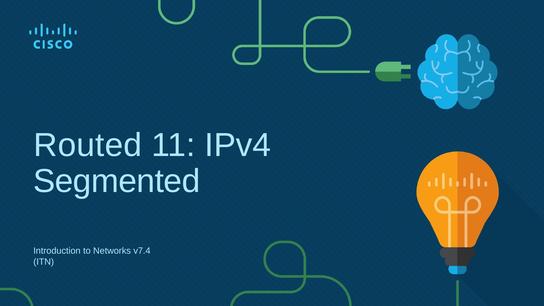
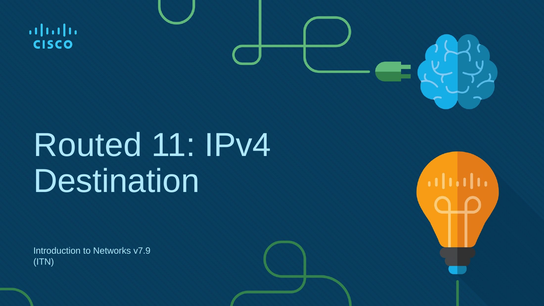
Segmented: Segmented -> Destination
v7.4: v7.4 -> v7.9
